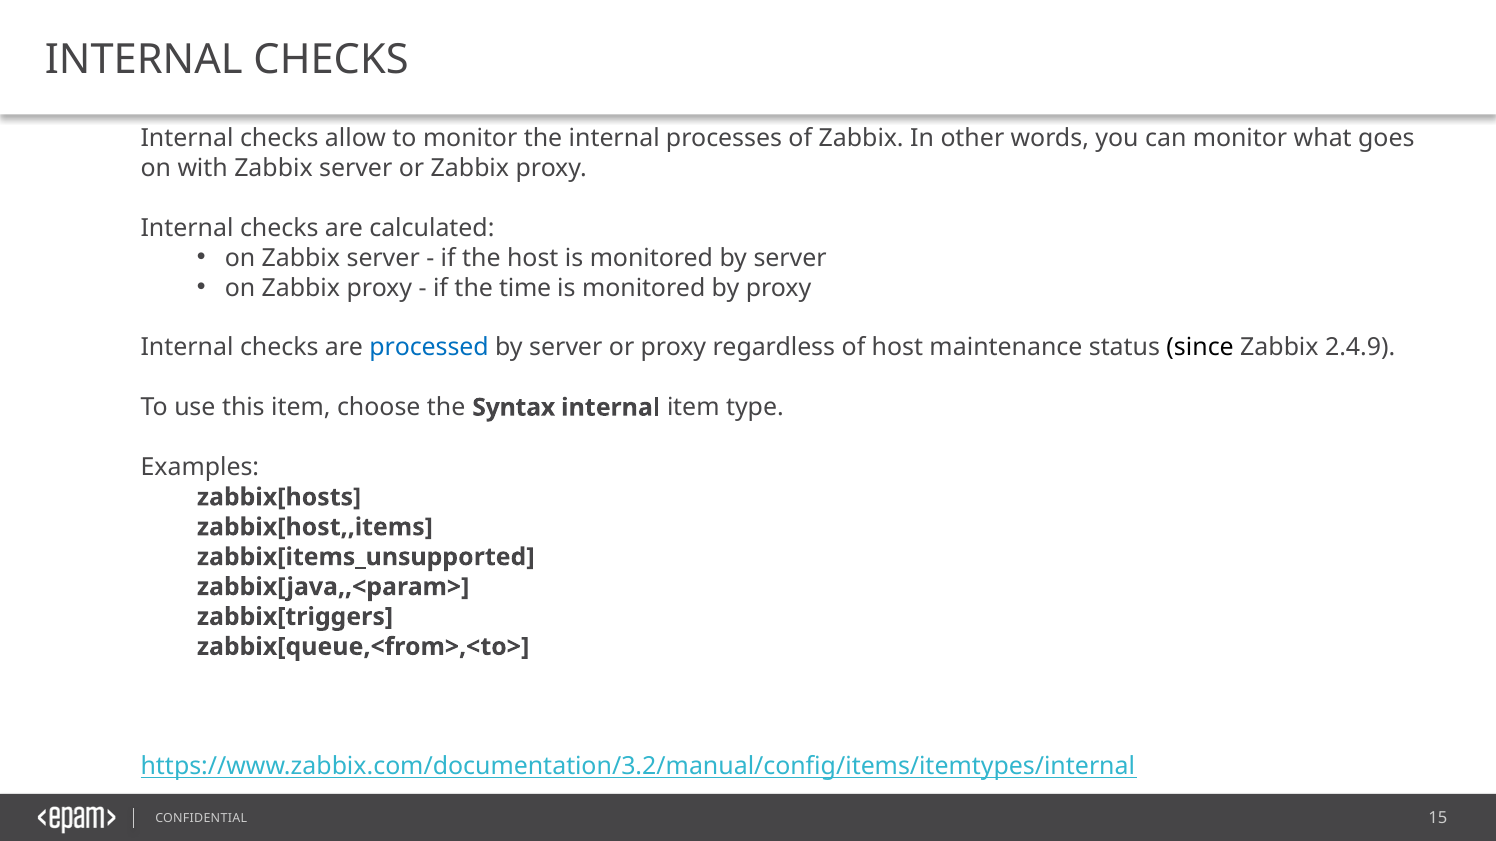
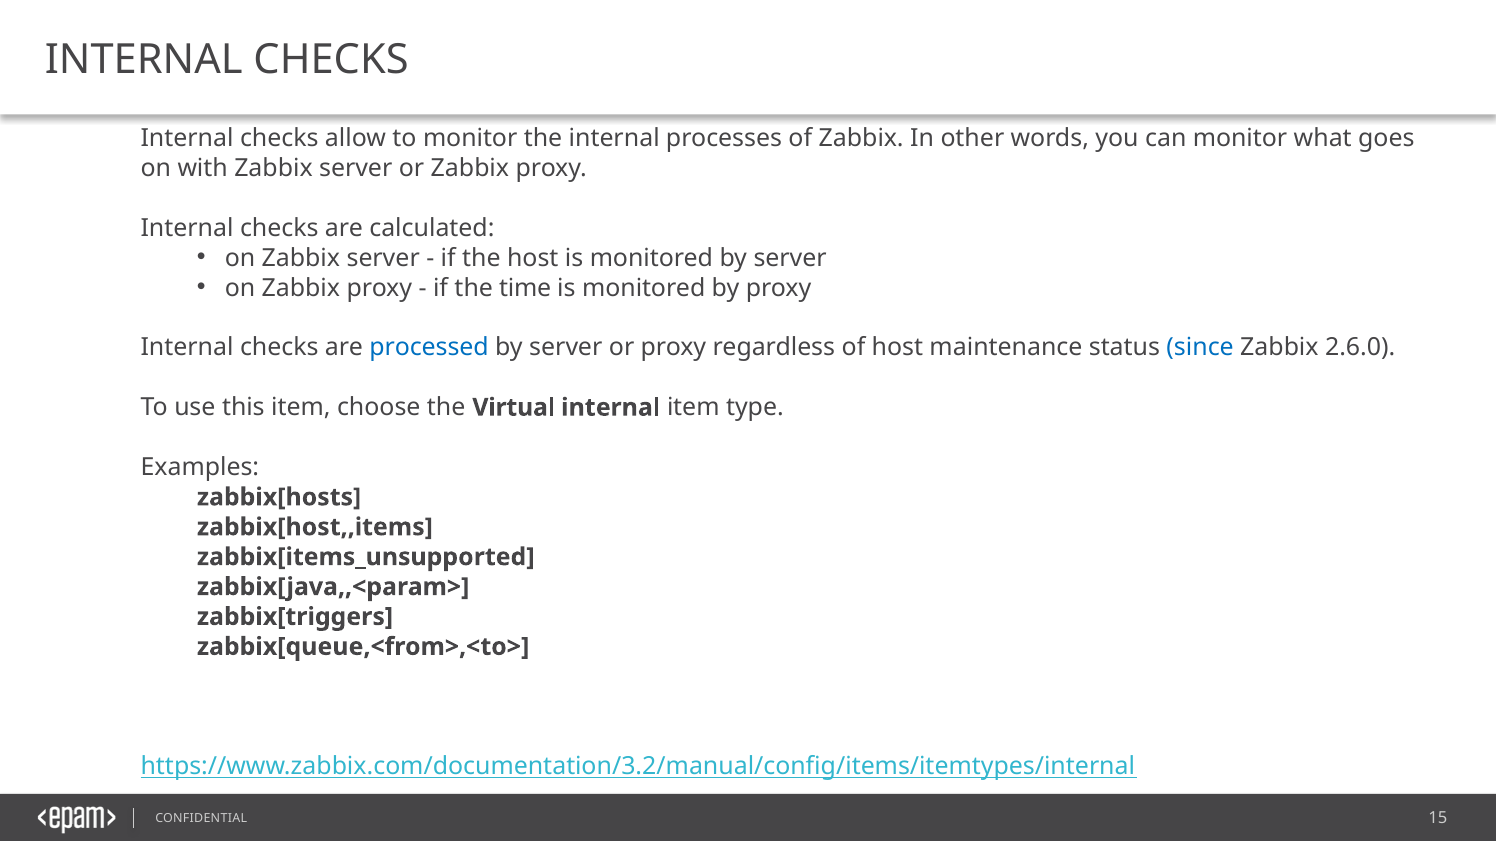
since colour: black -> blue
2.4.9: 2.4.9 -> 2.6.0
Syntax: Syntax -> Virtual
